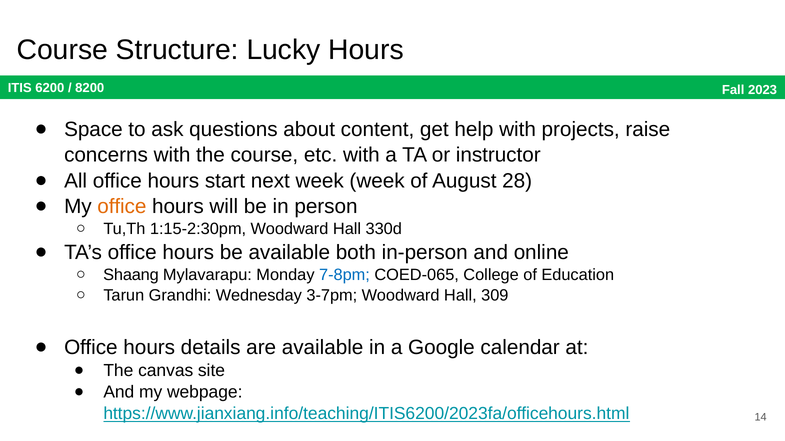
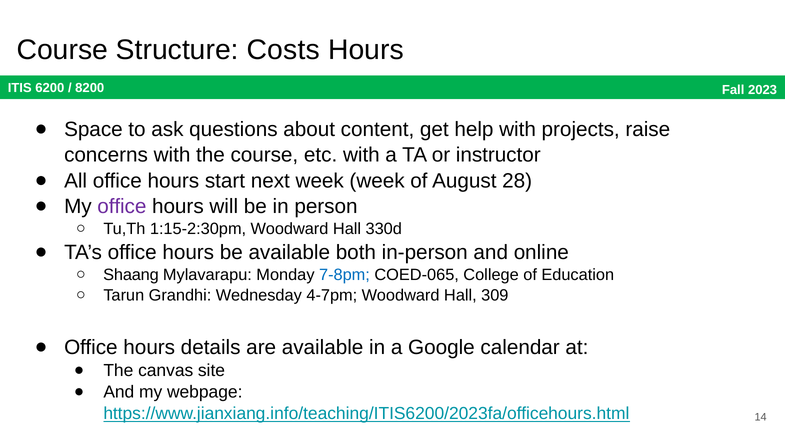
Lucky: Lucky -> Costs
office at (122, 207) colour: orange -> purple
3-7pm: 3-7pm -> 4-7pm
